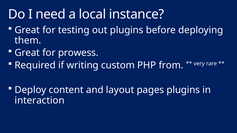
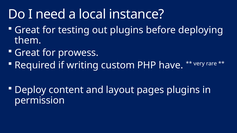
from: from -> have
interaction: interaction -> permission
